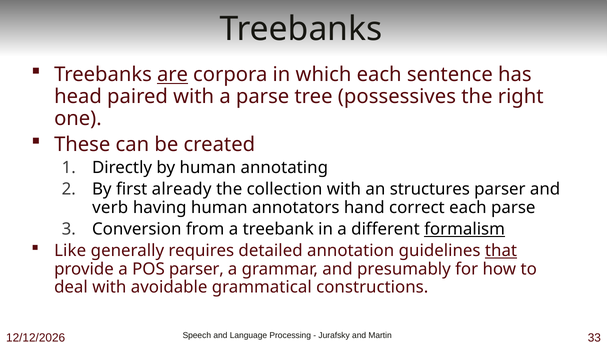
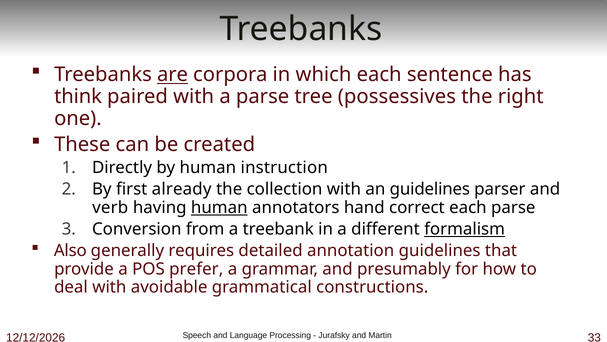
head: head -> think
annotating: annotating -> instruction
an structures: structures -> guidelines
human at (219, 207) underline: none -> present
Like: Like -> Also
that underline: present -> none
POS parser: parser -> prefer
